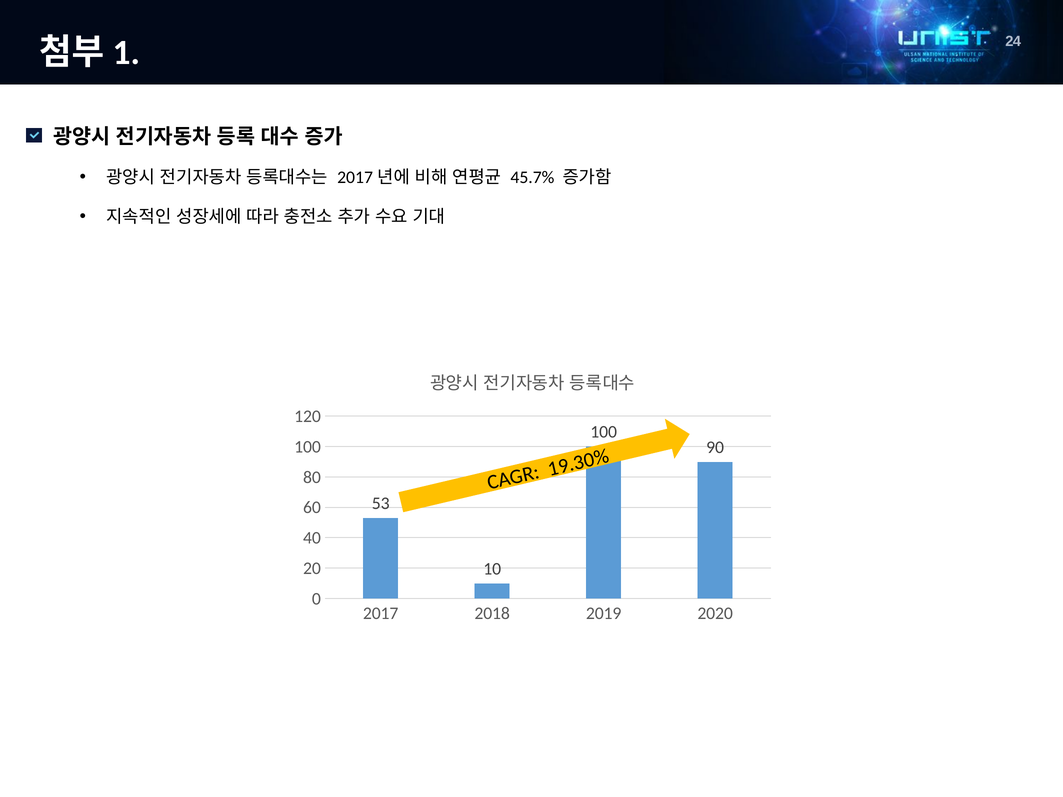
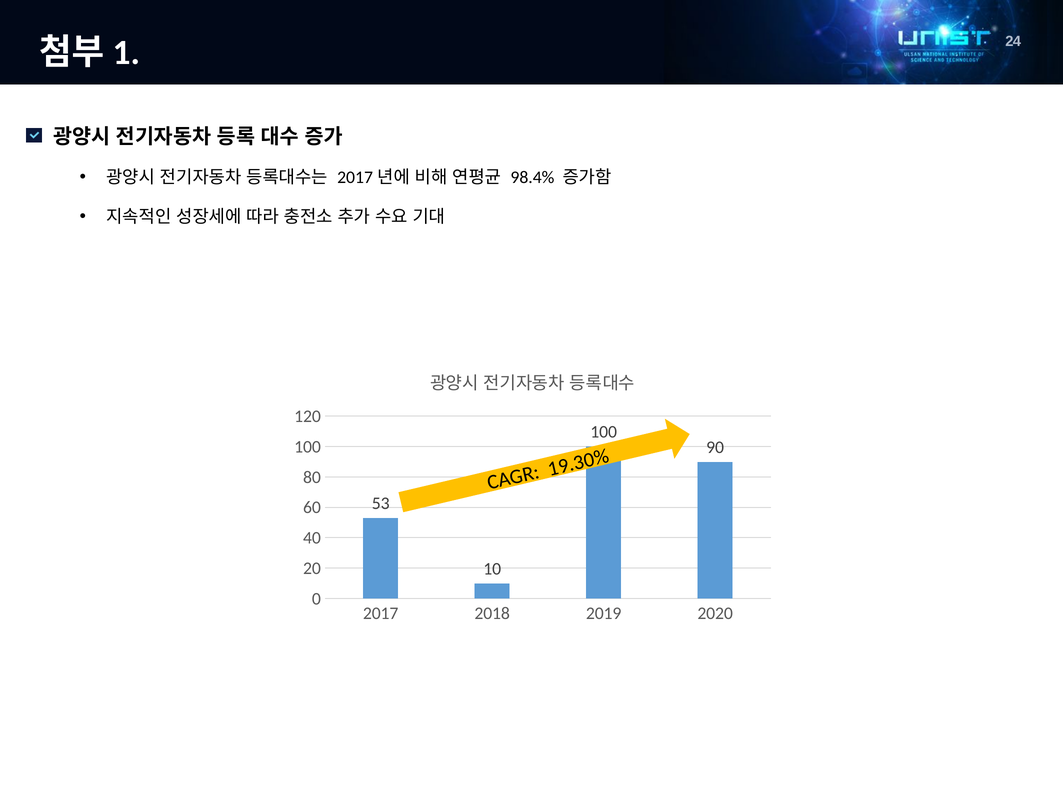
45.7%: 45.7% -> 98.4%
